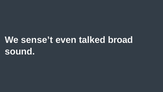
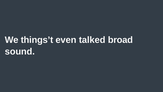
sense’t: sense’t -> things’t
